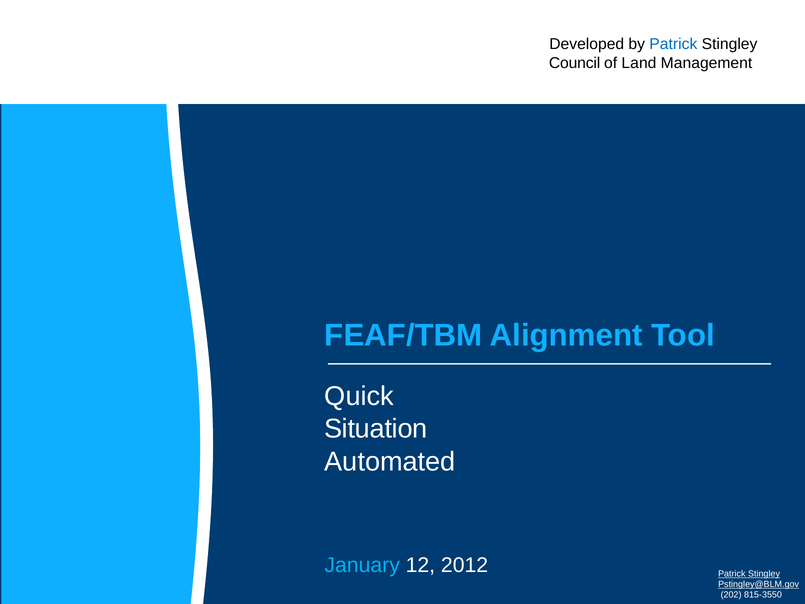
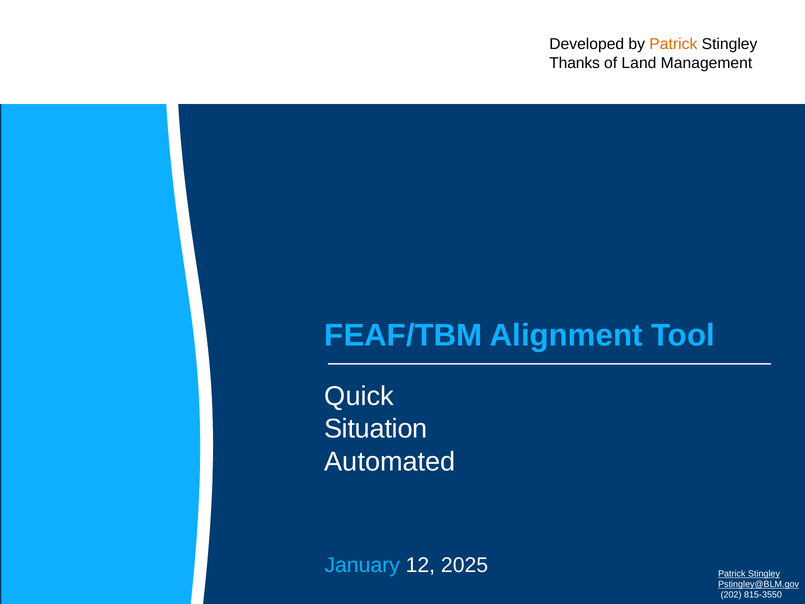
Patrick at (673, 44) colour: blue -> orange
Council: Council -> Thanks
2012: 2012 -> 2025
